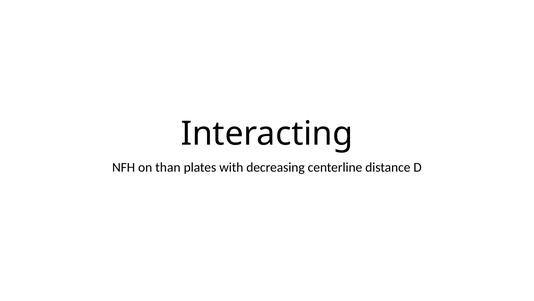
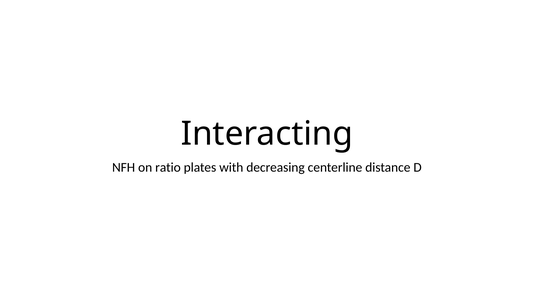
than: than -> ratio
